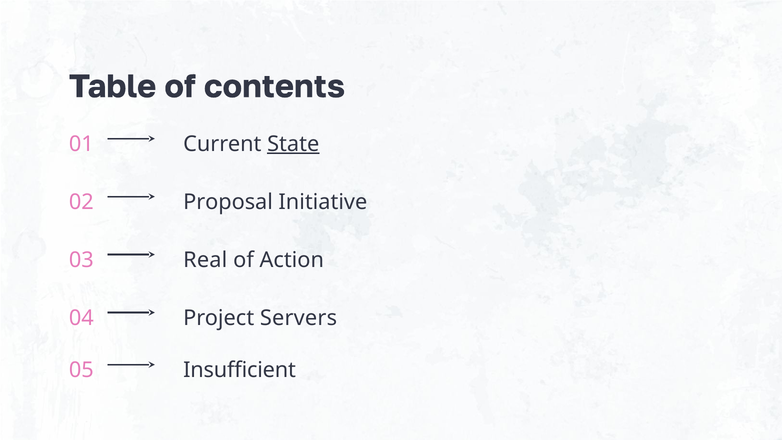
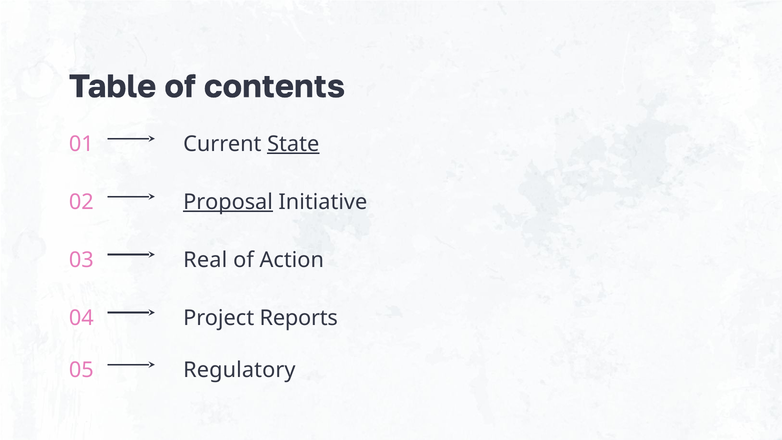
Proposal underline: none -> present
Servers: Servers -> Reports
Insufficient: Insufficient -> Regulatory
